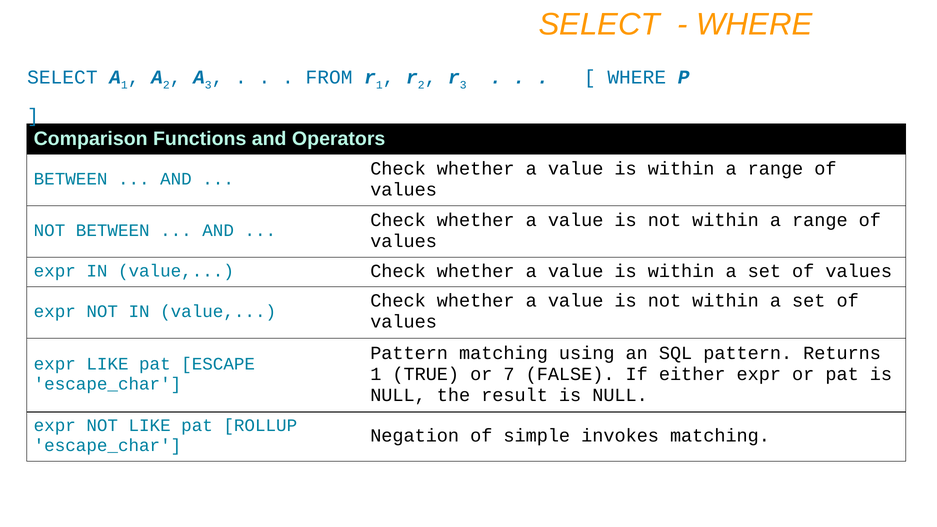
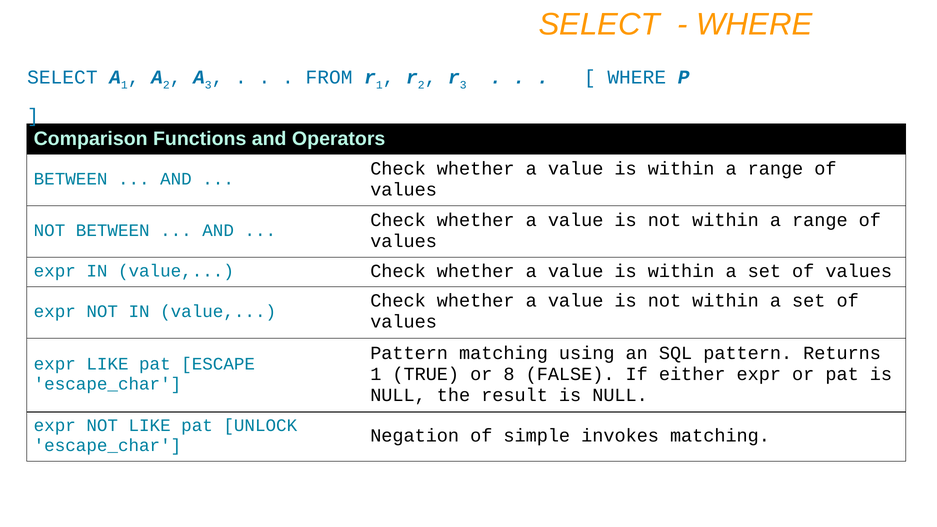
7: 7 -> 8
ROLLUP: ROLLUP -> UNLOCK
